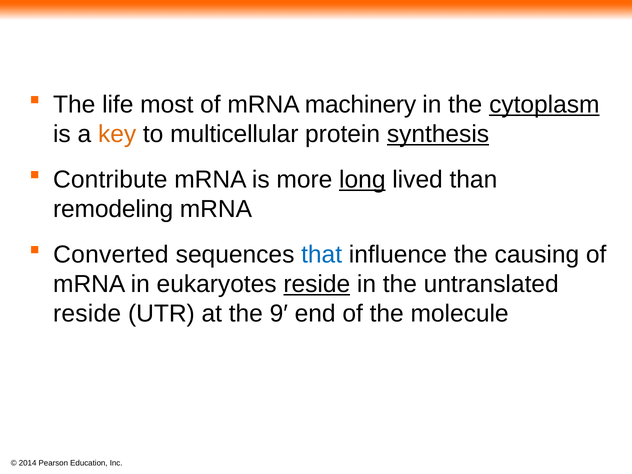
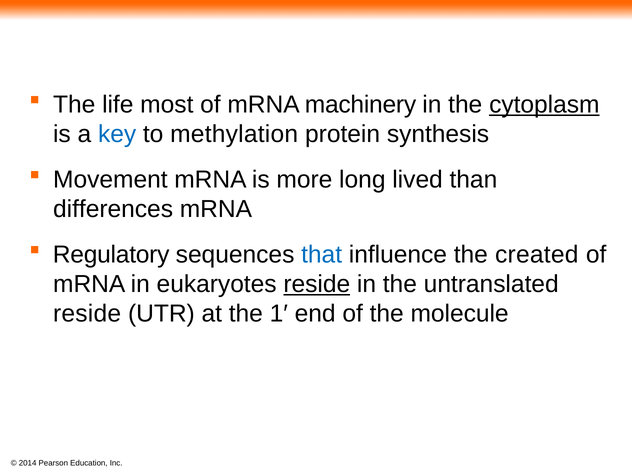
key colour: orange -> blue
multicellular: multicellular -> methylation
synthesis underline: present -> none
Contribute: Contribute -> Movement
long underline: present -> none
remodeling: remodeling -> differences
Converted: Converted -> Regulatory
causing: causing -> created
9′: 9′ -> 1′
